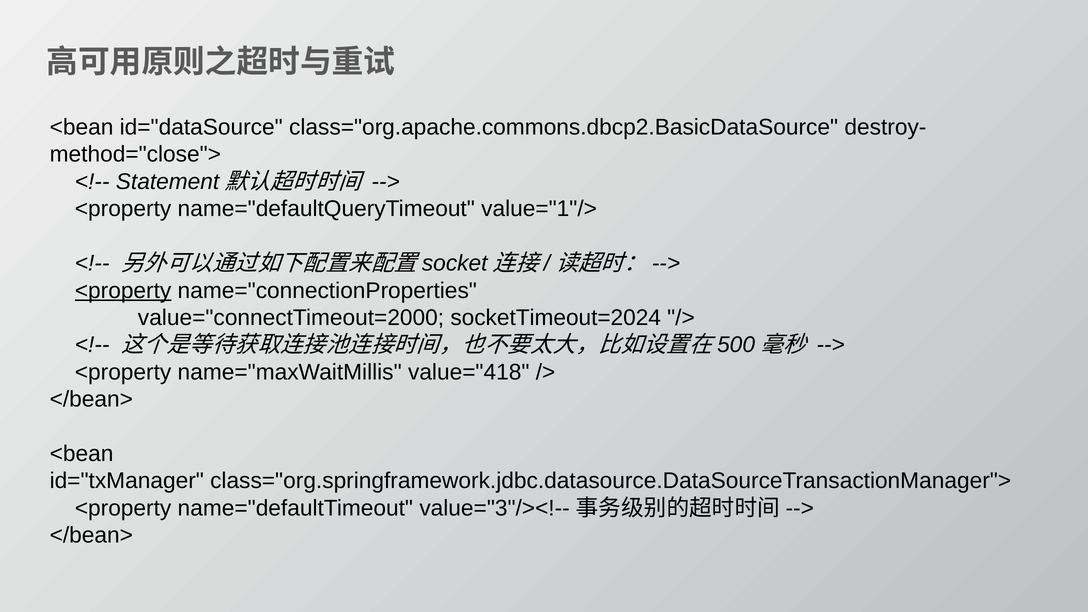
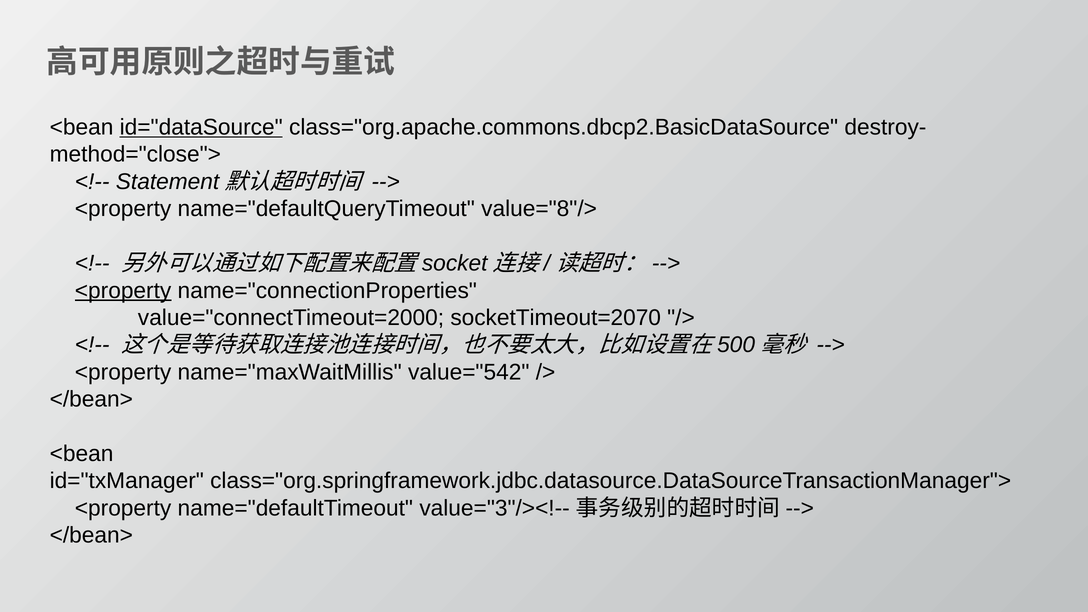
id="dataSource underline: none -> present
value="1"/>: value="1"/> -> value="8"/>
socketTimeout=2024: socketTimeout=2024 -> socketTimeout=2070
value="418: value="418 -> value="542
